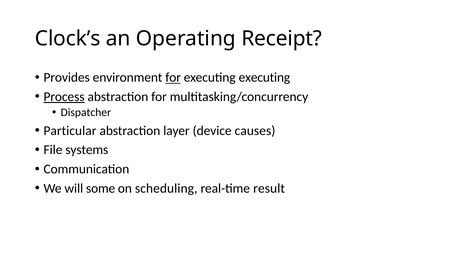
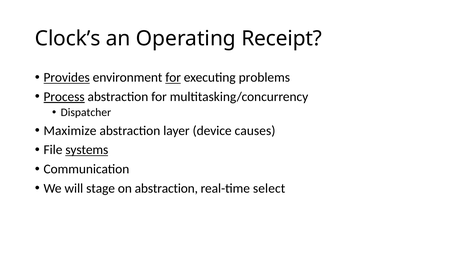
Provides underline: none -> present
executing executing: executing -> problems
Particular: Particular -> Maximize
systems underline: none -> present
some: some -> stage
on scheduling: scheduling -> abstraction
result: result -> select
